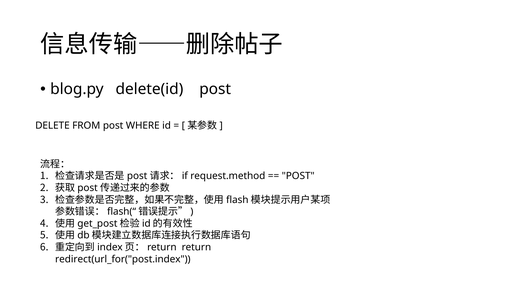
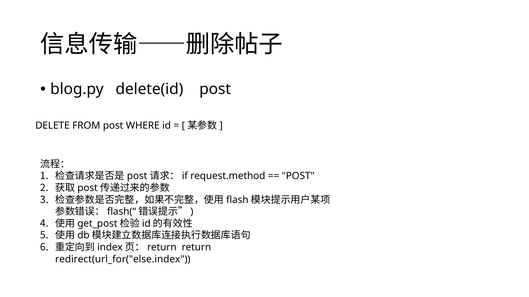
redirect(url_for("post.index: redirect(url_for("post.index -> redirect(url_for("else.index
